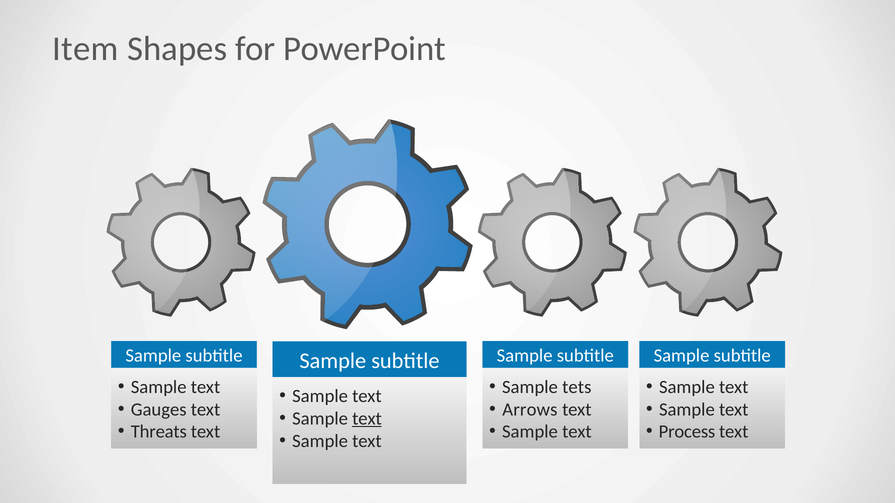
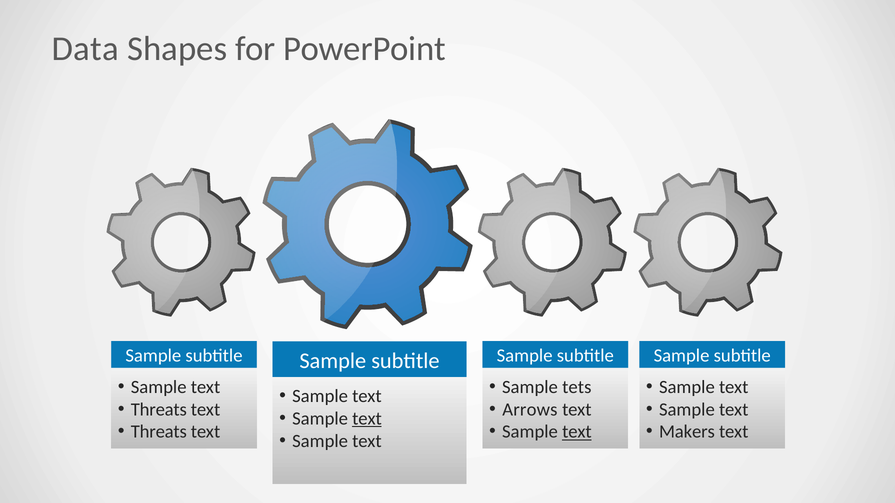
Item: Item -> Data
Gauges at (159, 410): Gauges -> Threats
text at (577, 432) underline: none -> present
Process: Process -> Makers
